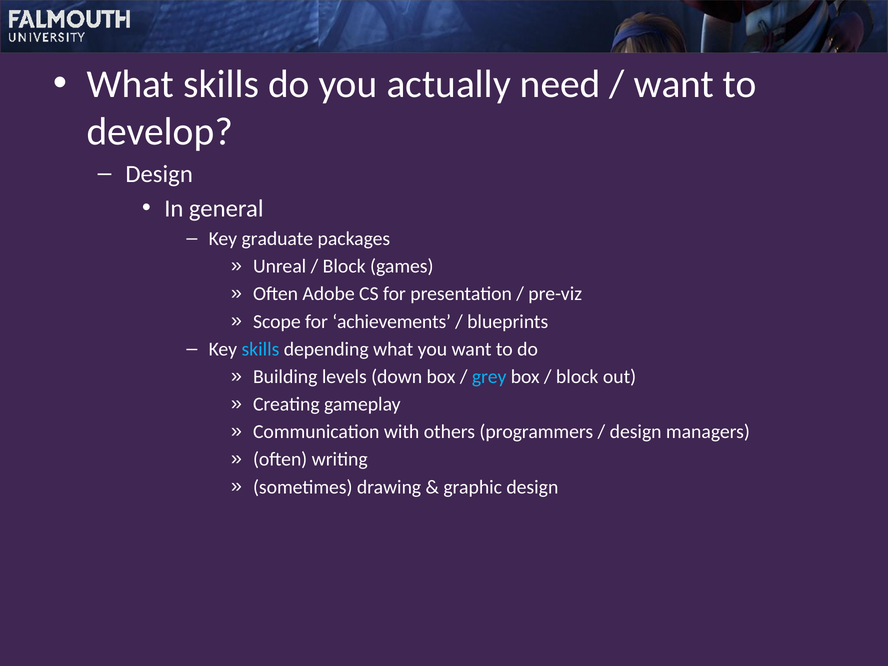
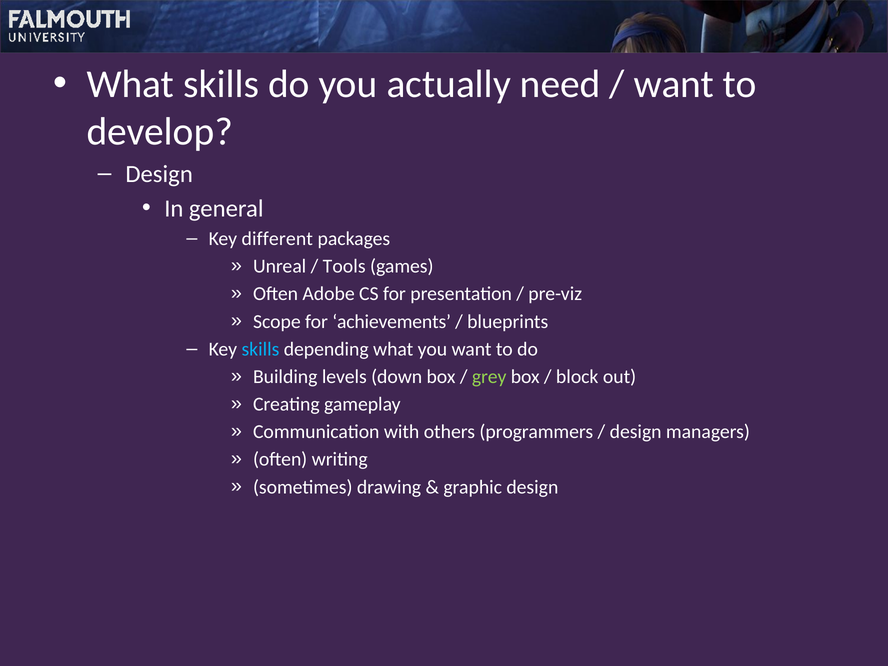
graduate: graduate -> different
Block at (344, 266): Block -> Tools
grey colour: light blue -> light green
